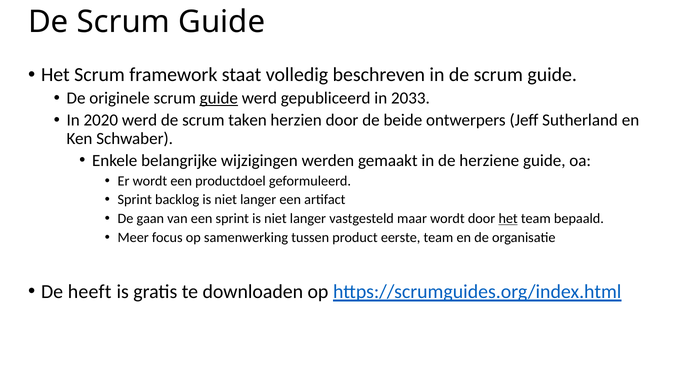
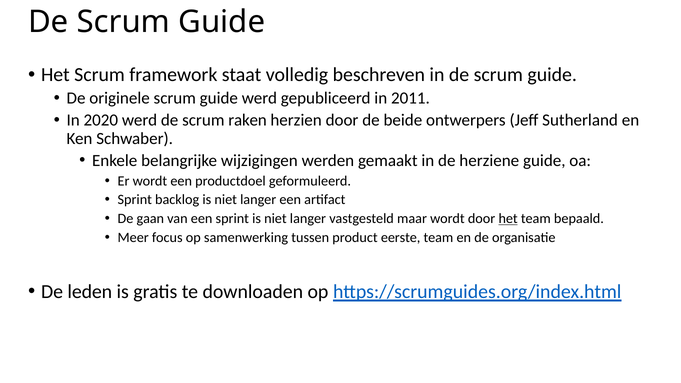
guide at (219, 98) underline: present -> none
2033: 2033 -> 2011
taken: taken -> raken
heeft: heeft -> leden
